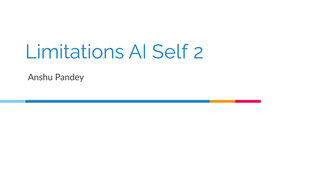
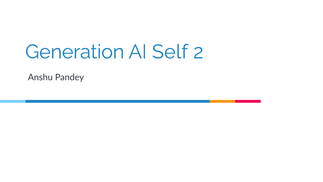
Limitations: Limitations -> Generation
